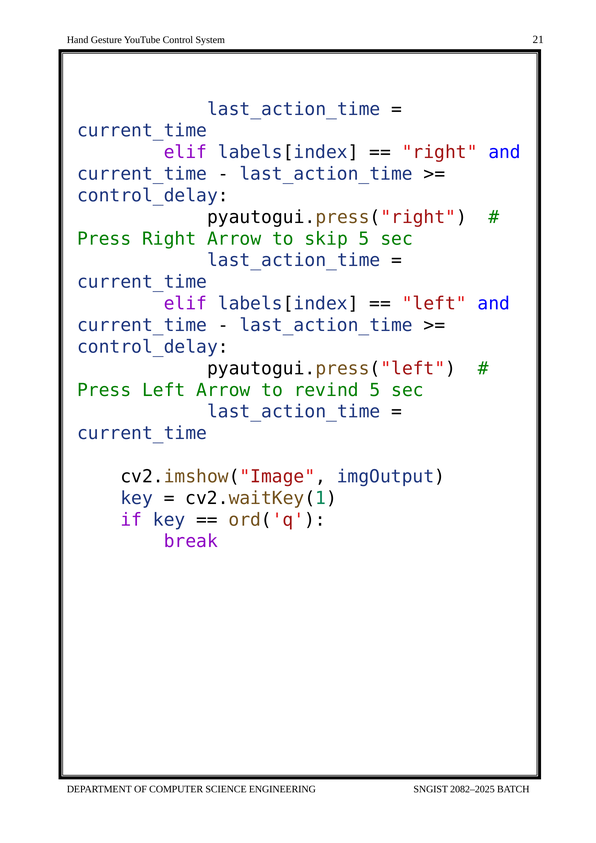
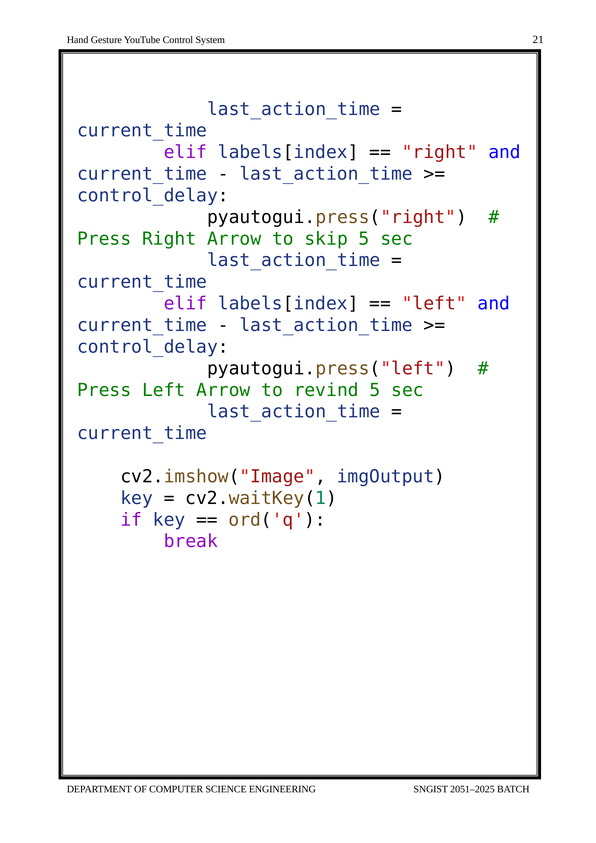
2082–2025: 2082–2025 -> 2051–2025
